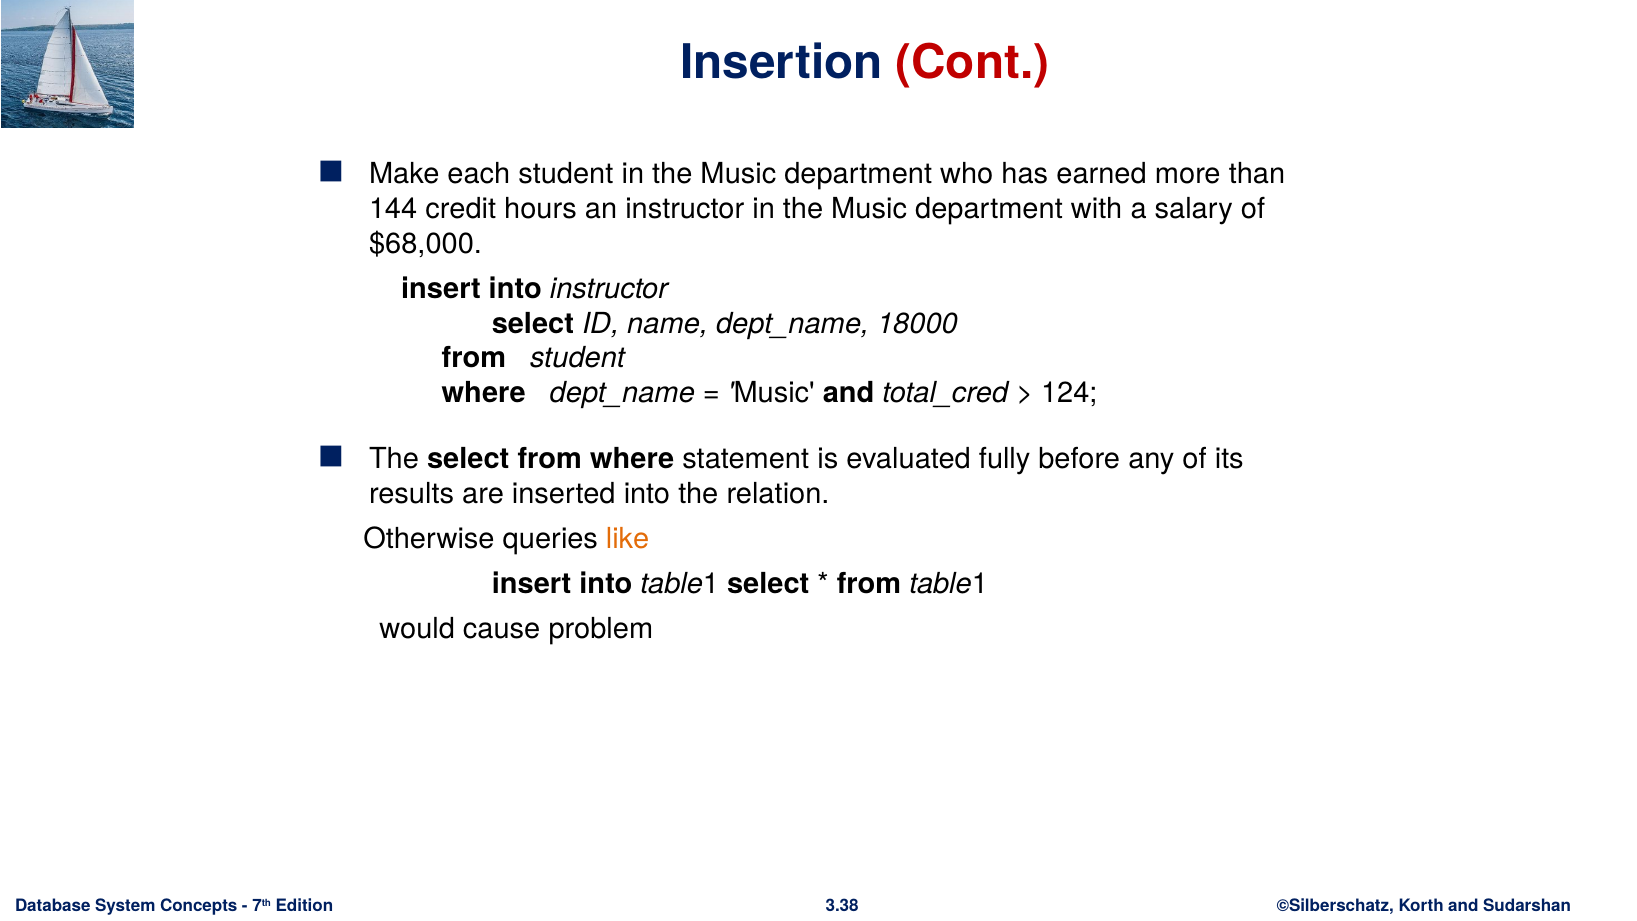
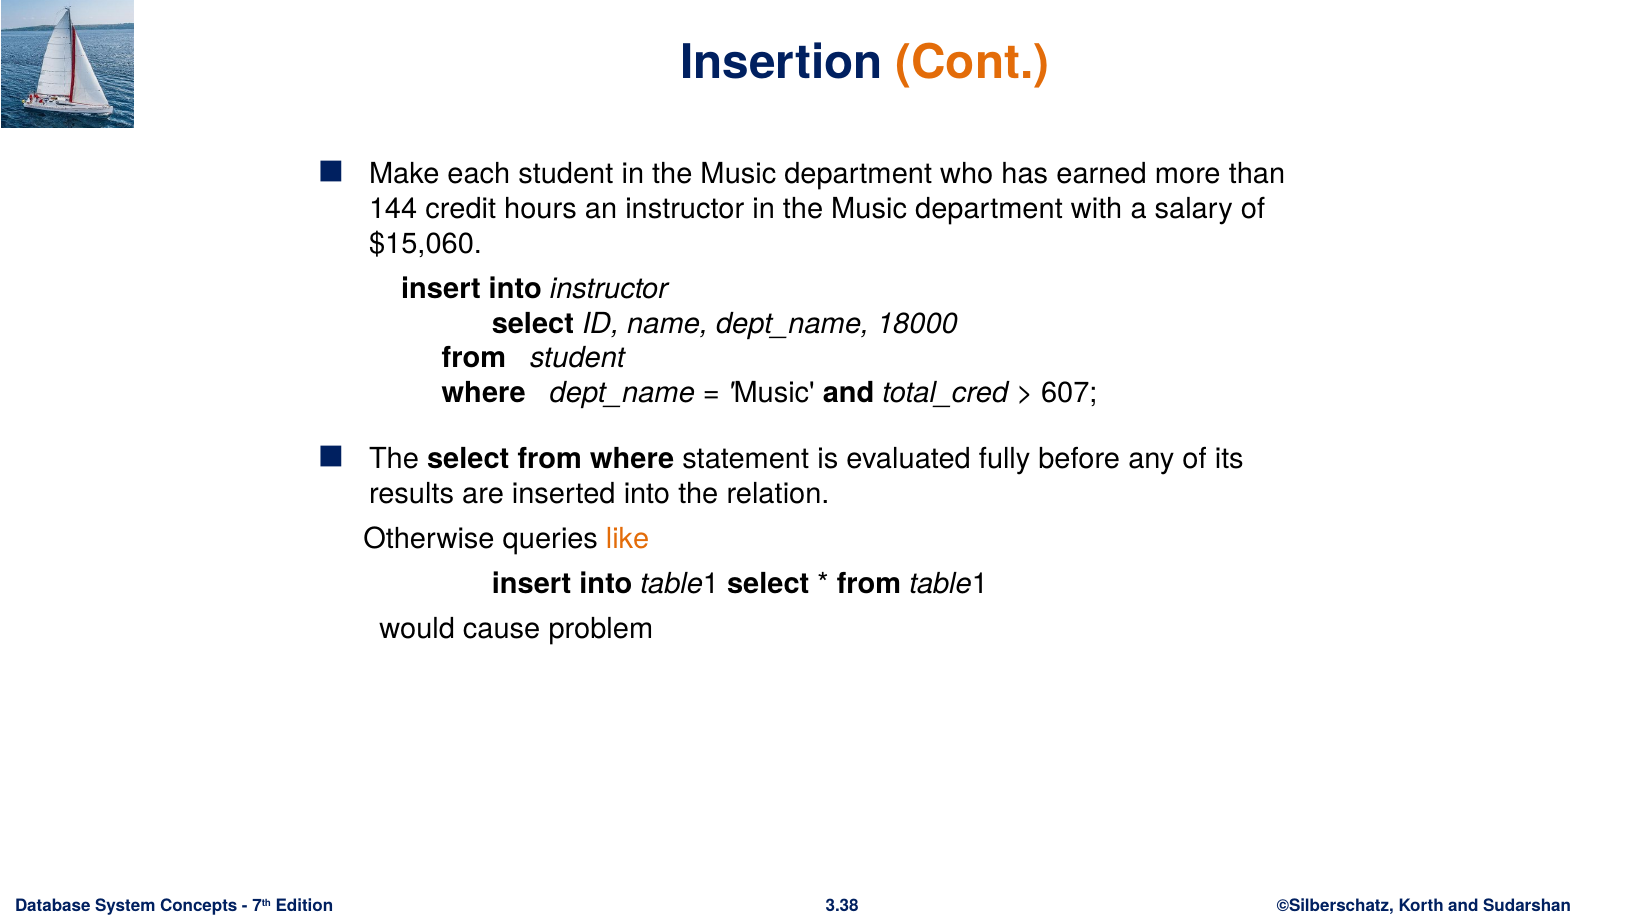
Cont colour: red -> orange
$68,000: $68,000 -> $15,060
124: 124 -> 607
